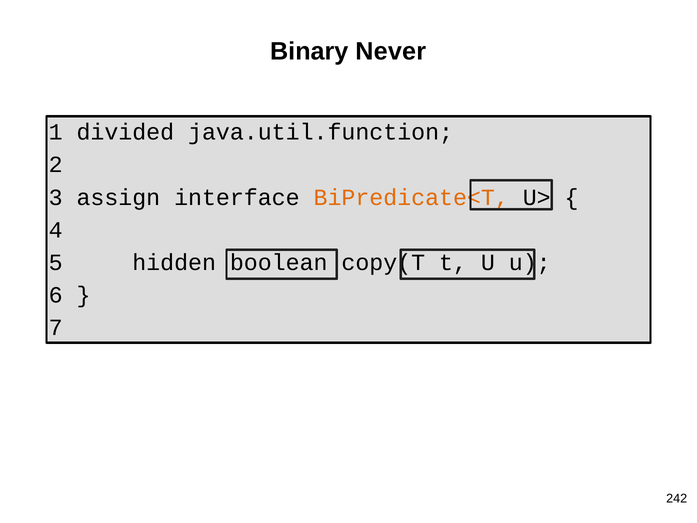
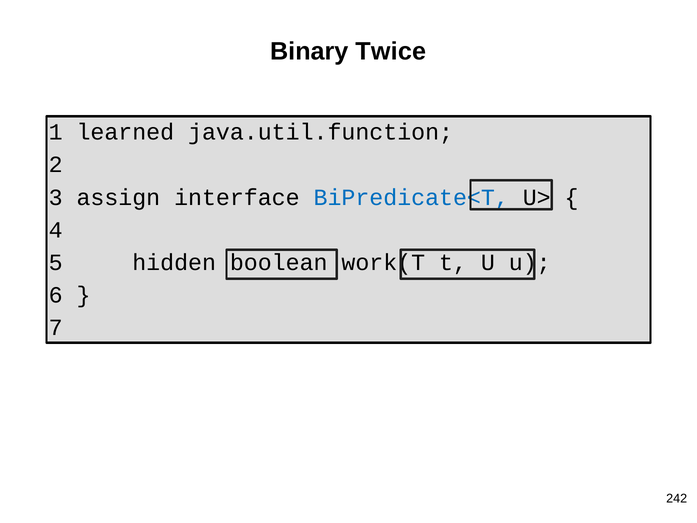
Never: Never -> Twice
divided: divided -> learned
BiPredicate<T colour: orange -> blue
copy(T: copy(T -> work(T
